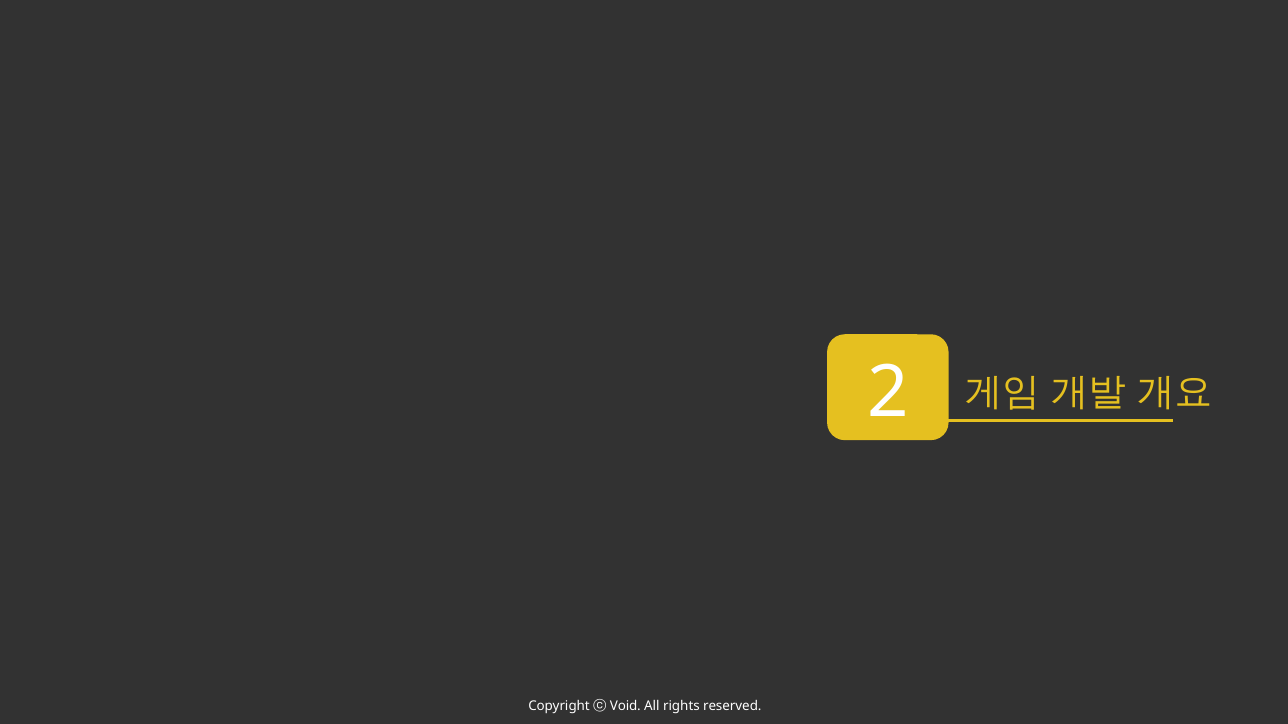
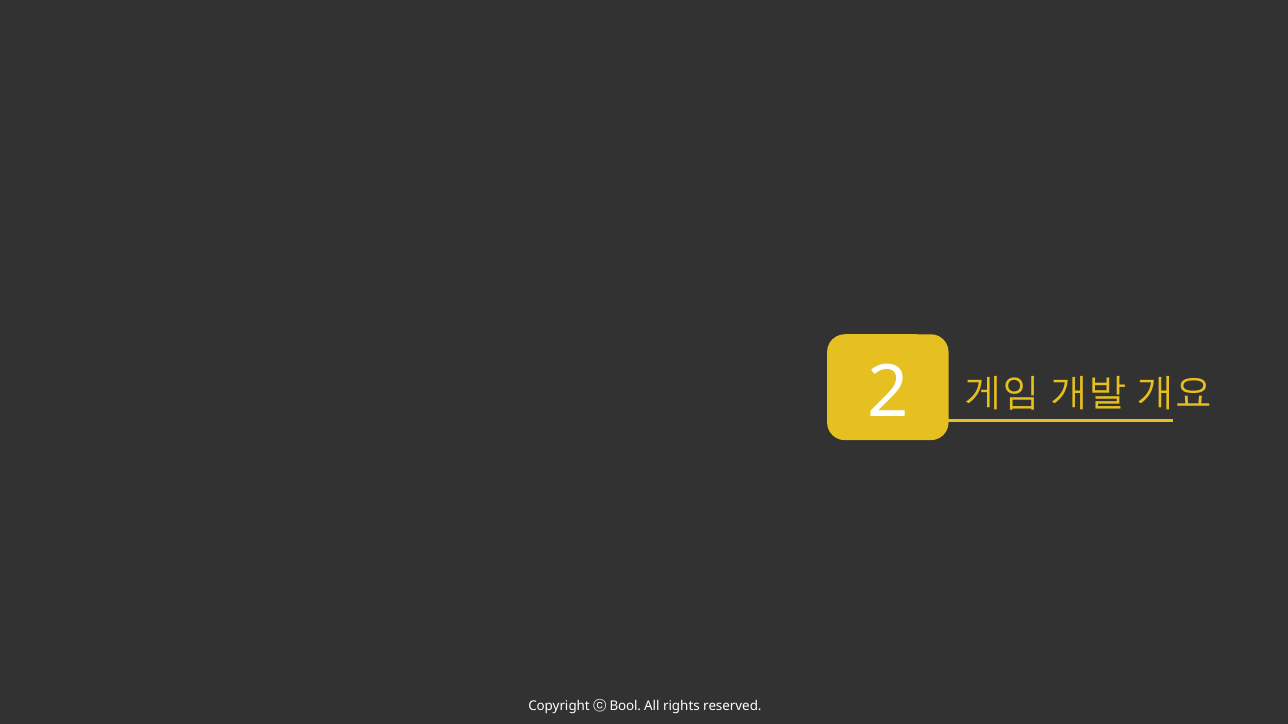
Void: Void -> Bool
